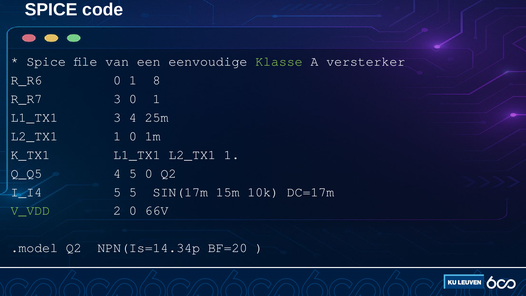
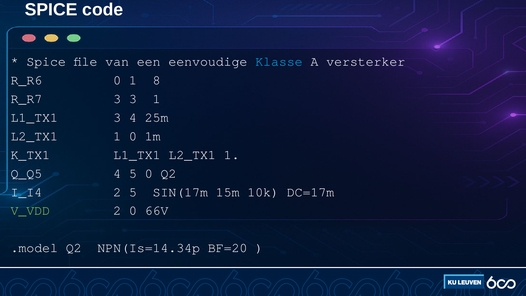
Klasse colour: light green -> light blue
3 0: 0 -> 3
I_I4 5: 5 -> 2
